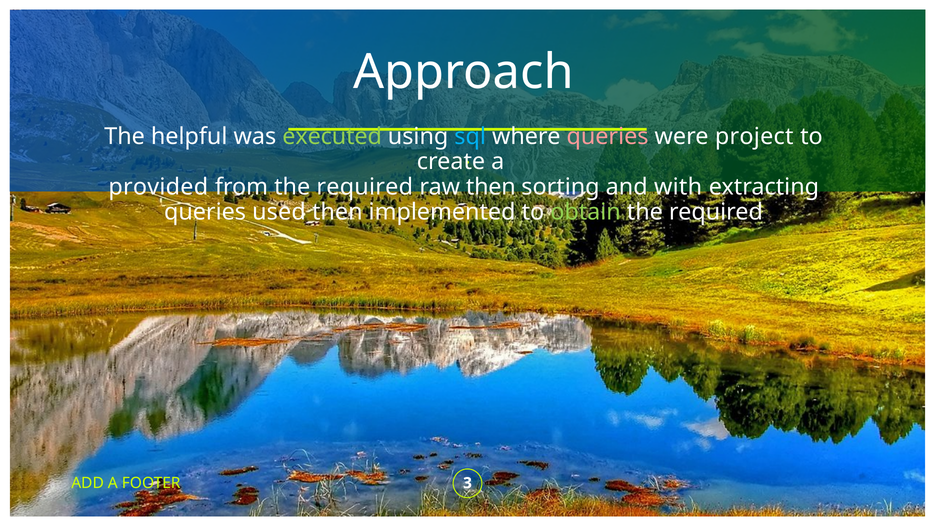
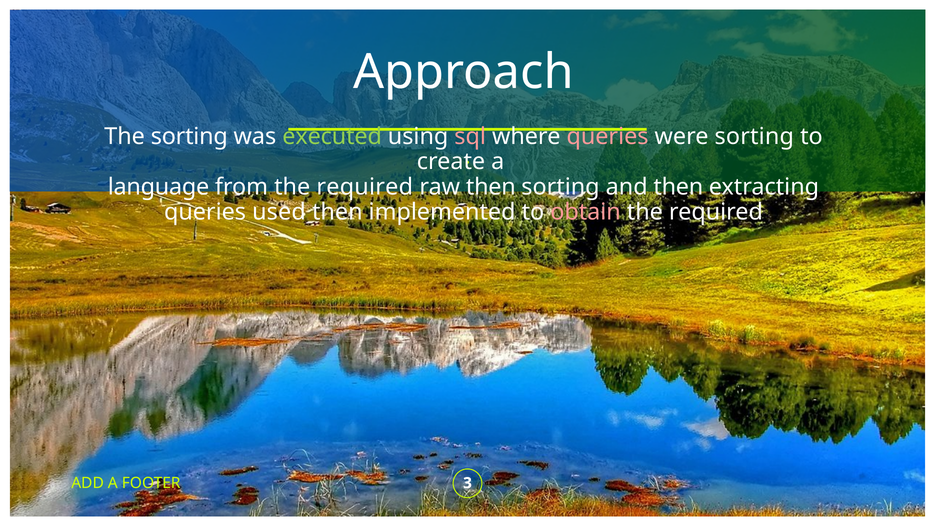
The helpful: helpful -> sorting
sql colour: light blue -> pink
were project: project -> sorting
provided: provided -> language
and with: with -> then
obtain colour: light green -> pink
